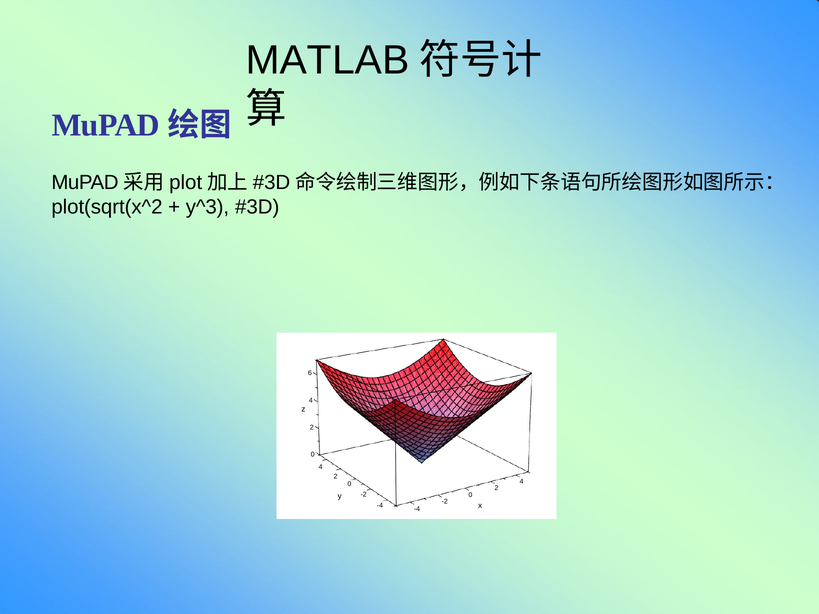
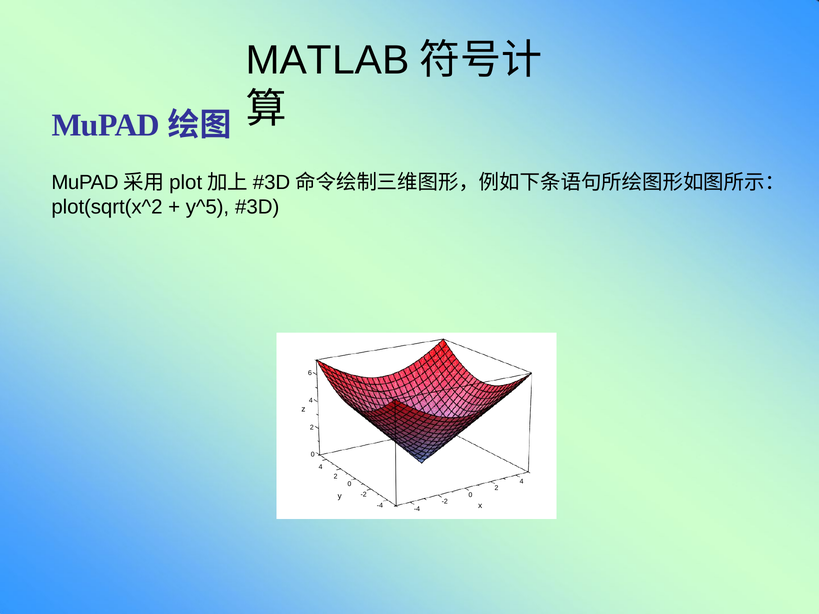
y^3: y^3 -> y^5
